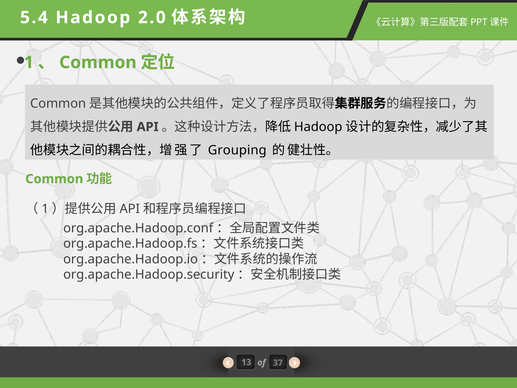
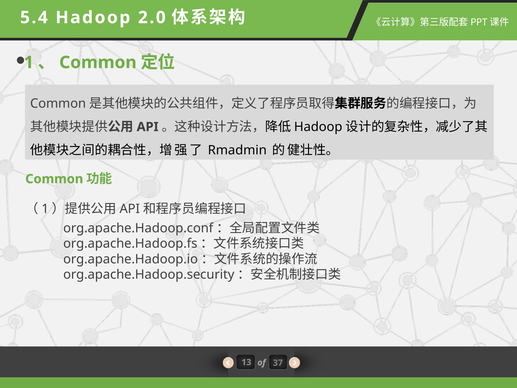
Grouping: Grouping -> Rmadmin
